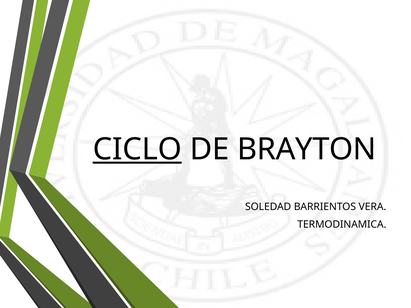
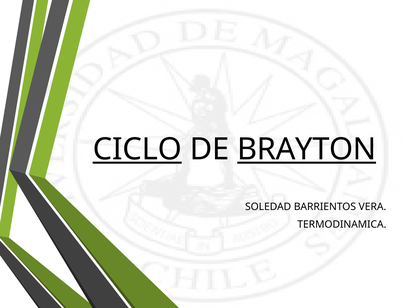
BRAYTON underline: none -> present
